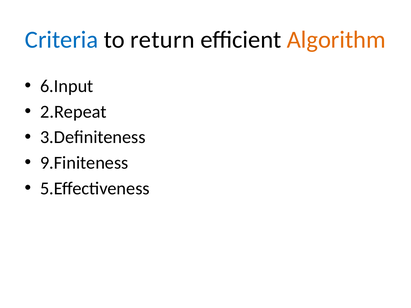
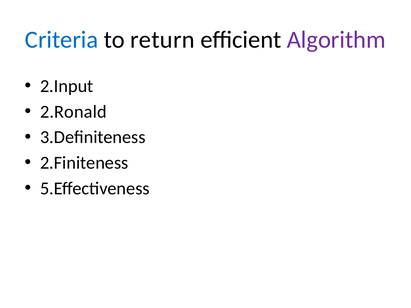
Algorithm colour: orange -> purple
6.Input: 6.Input -> 2.Input
2.Repeat: 2.Repeat -> 2.Ronald
9.Finiteness: 9.Finiteness -> 2.Finiteness
